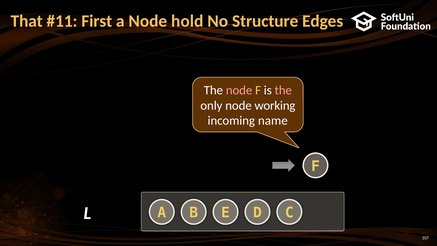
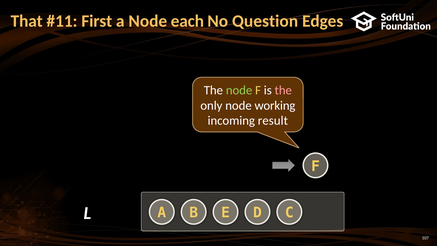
hold: hold -> each
Structure: Structure -> Question
node at (239, 90) colour: pink -> light green
name: name -> result
